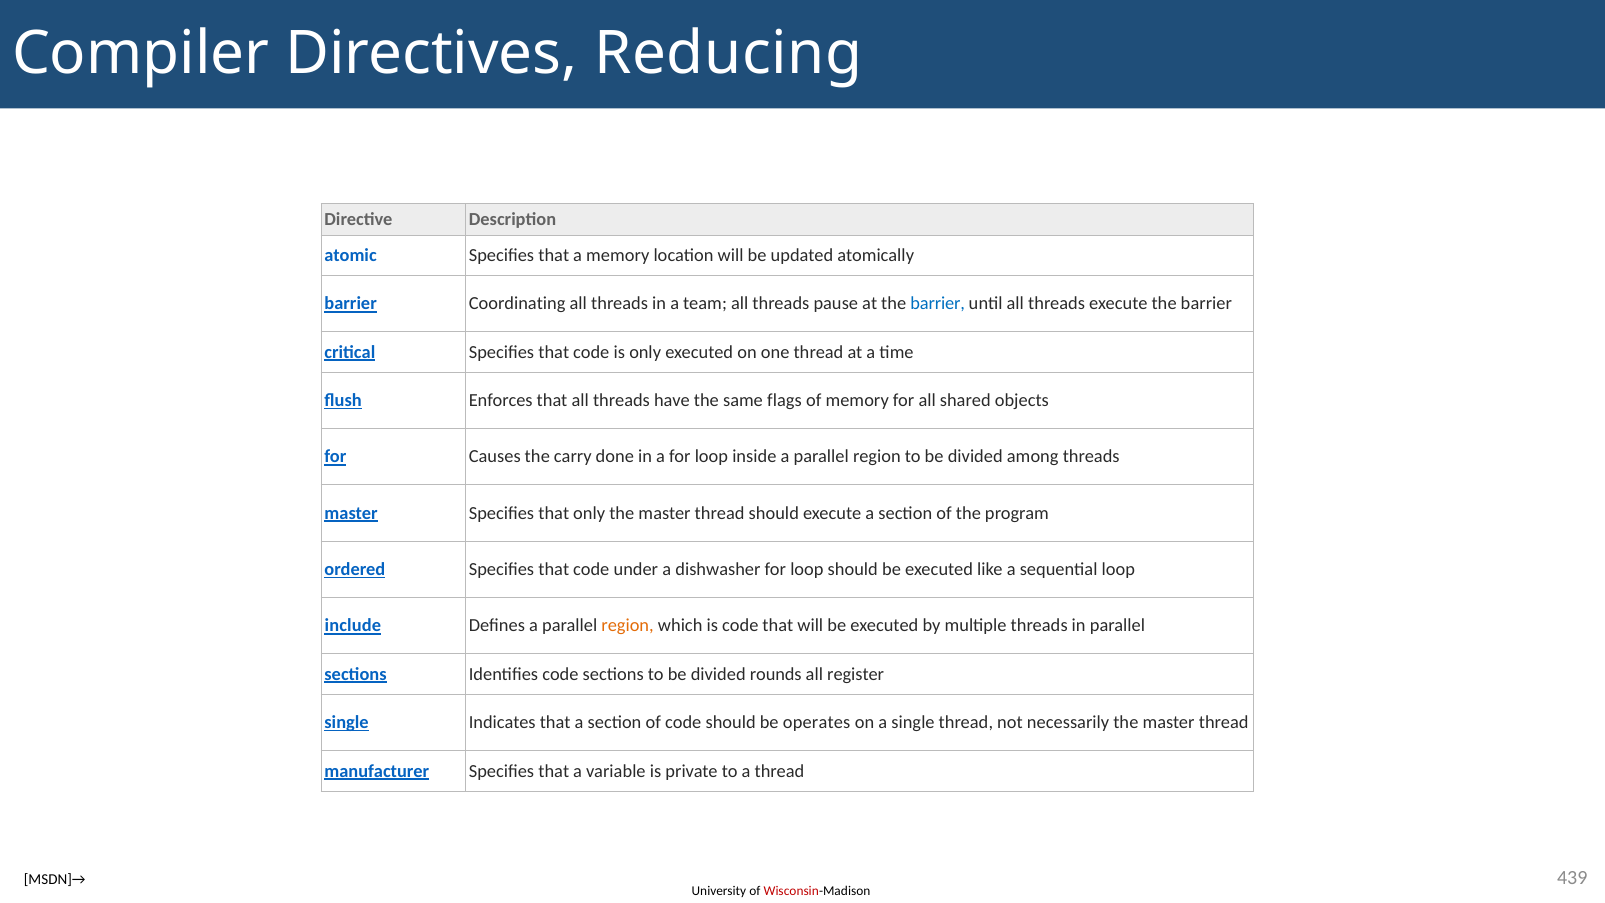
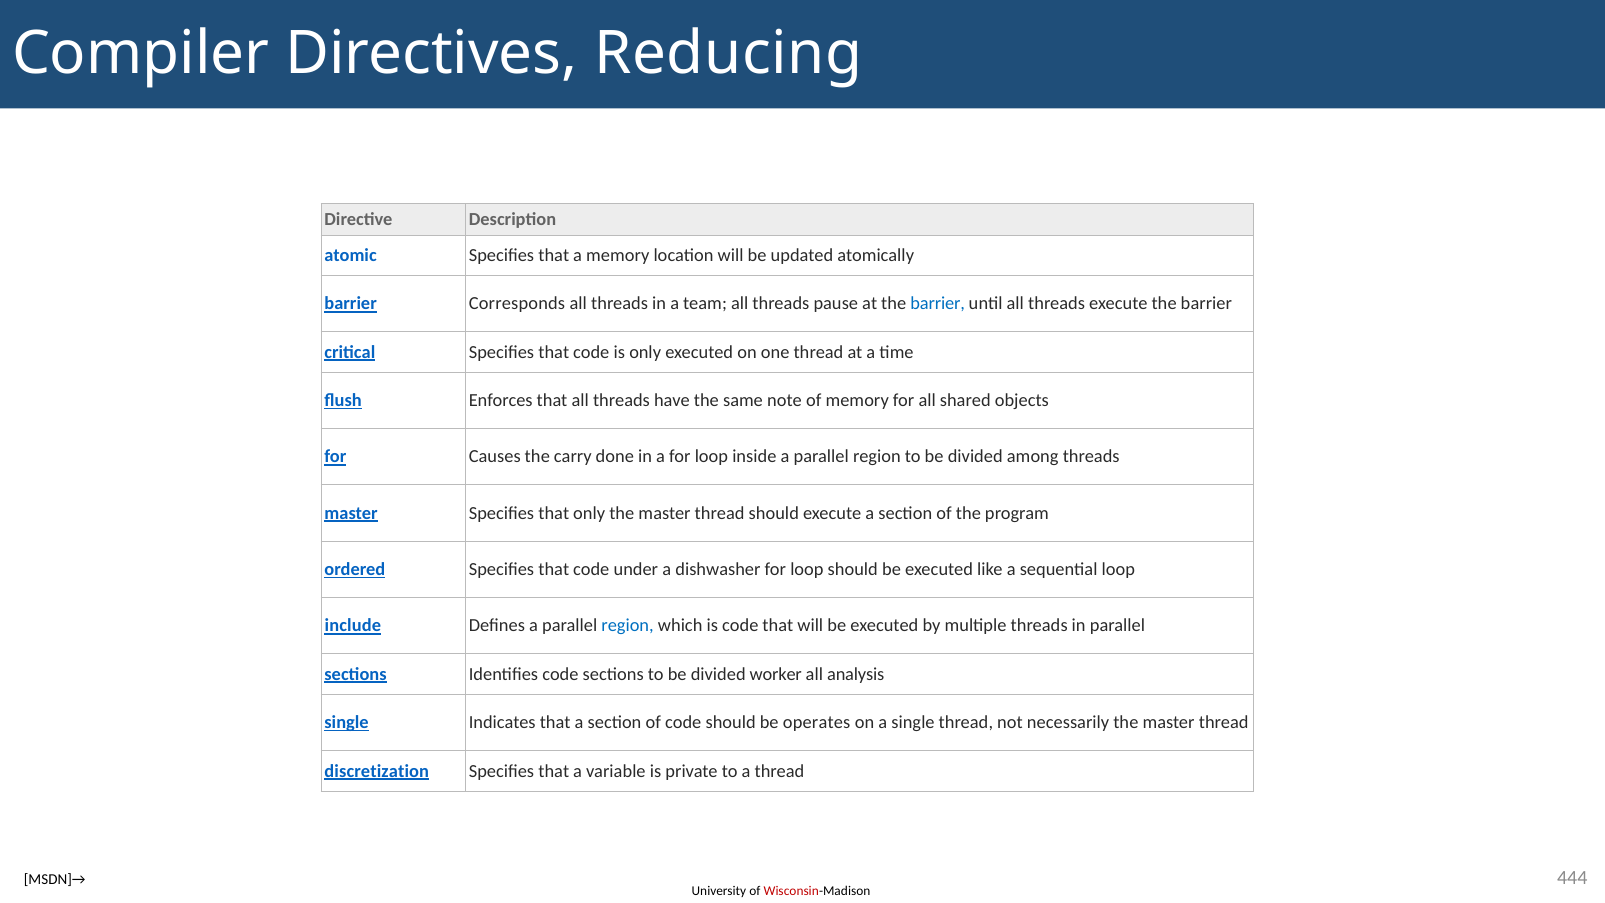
Coordinating: Coordinating -> Corresponds
flags: flags -> note
region at (628, 626) colour: orange -> blue
rounds: rounds -> worker
register: register -> analysis
manufacturer: manufacturer -> discretization
439: 439 -> 444
